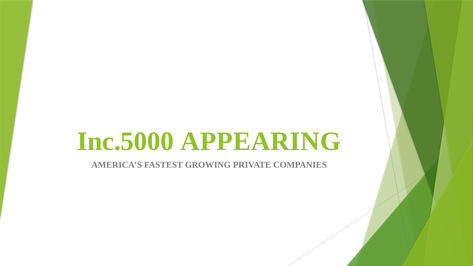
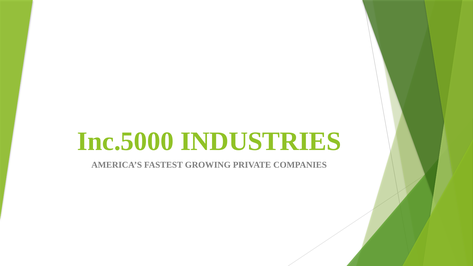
APPEARING: APPEARING -> INDUSTRIES
